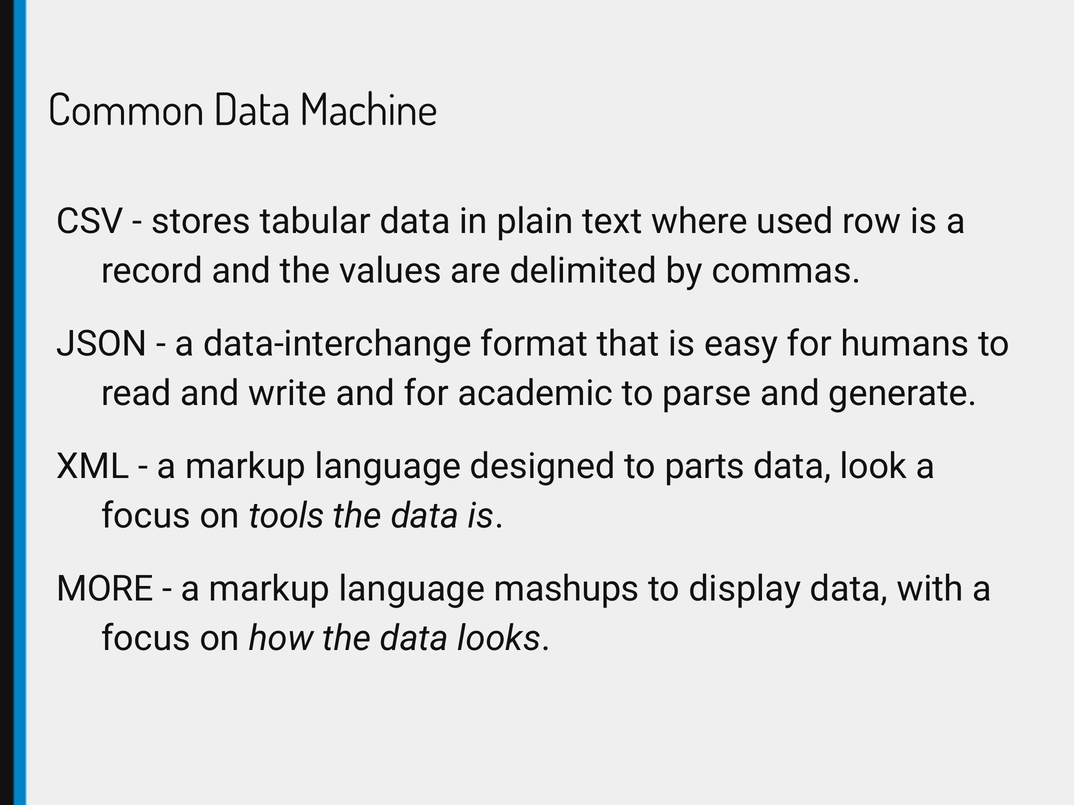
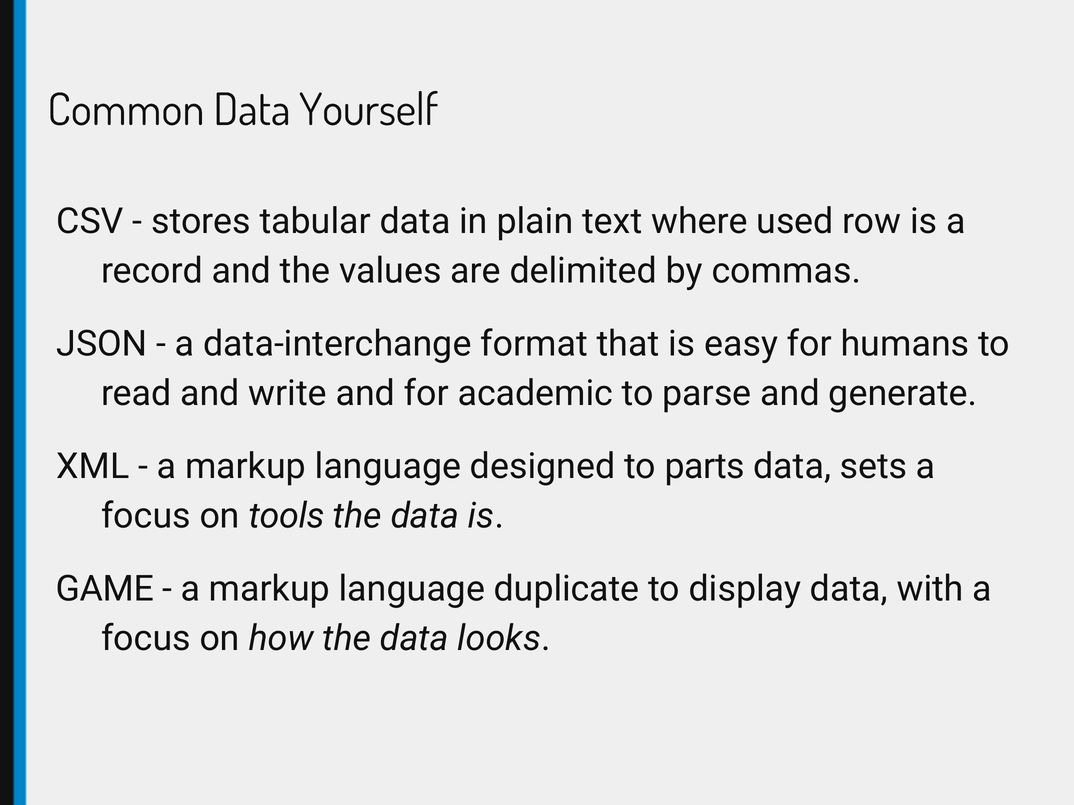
Machine: Machine -> Yourself
look: look -> sets
MORE: MORE -> GAME
mashups: mashups -> duplicate
